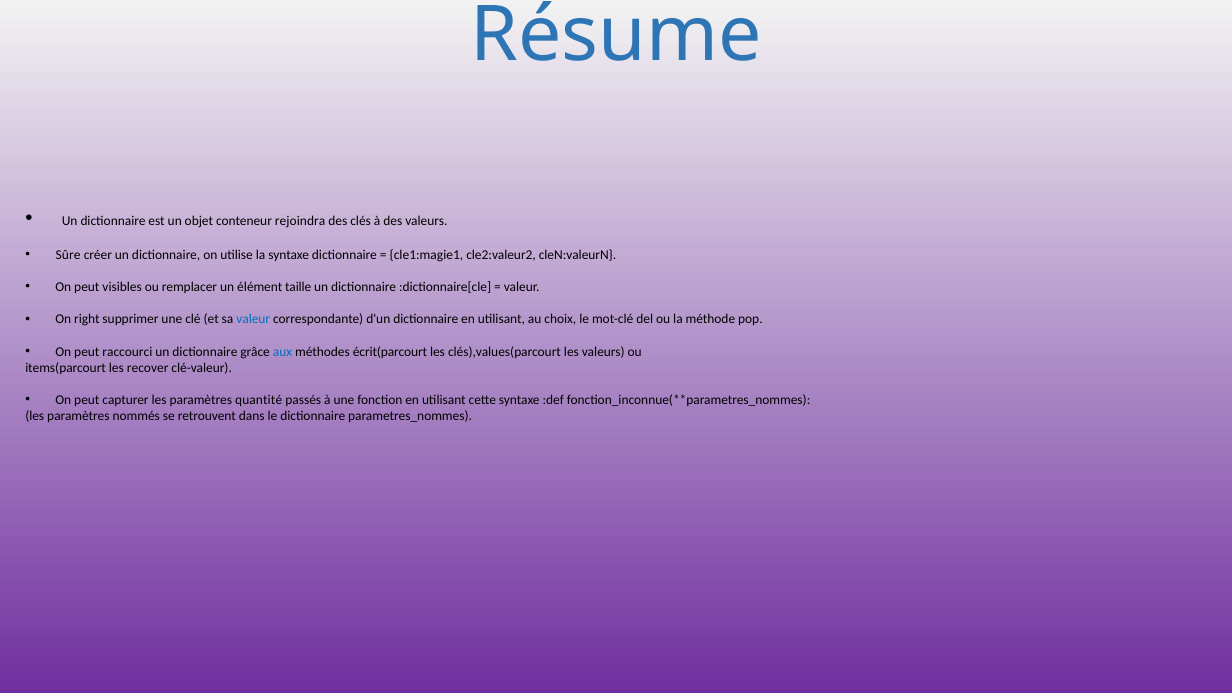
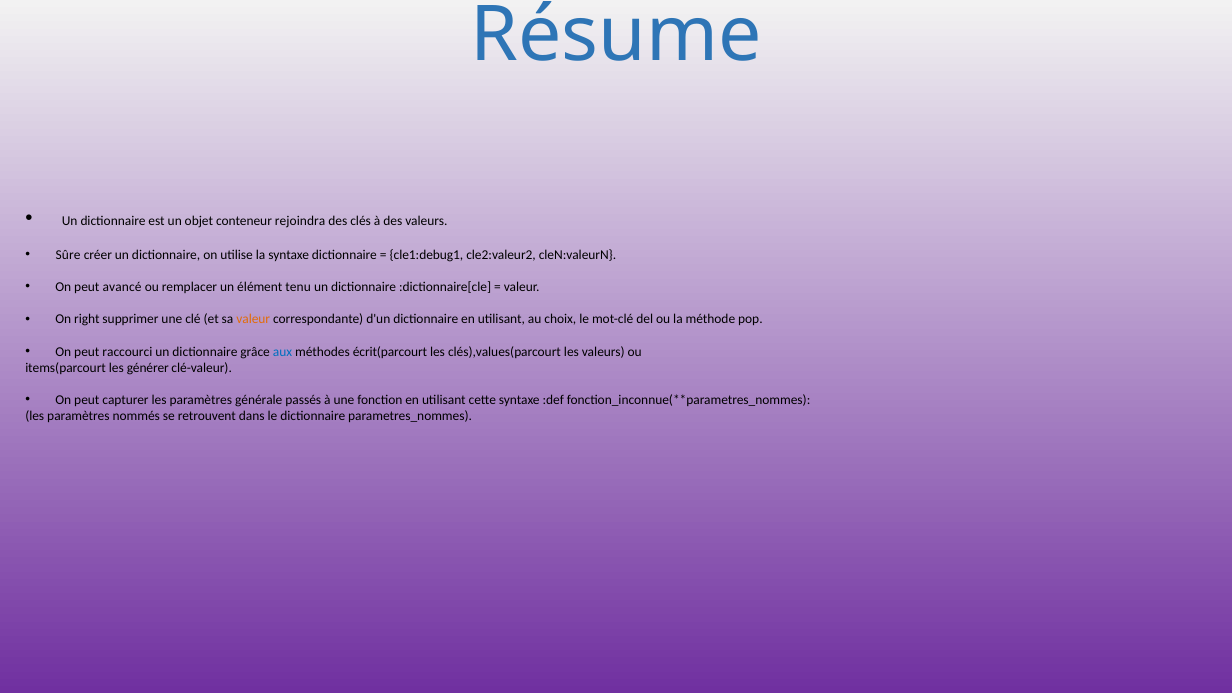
cle1:magie1: cle1:magie1 -> cle1:debug1
visibles: visibles -> avancé
taille: taille -> tenu
valeur at (253, 319) colour: blue -> orange
recover: recover -> générer
quantité: quantité -> générale
